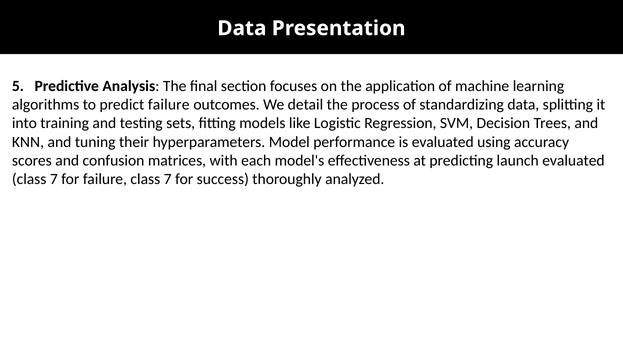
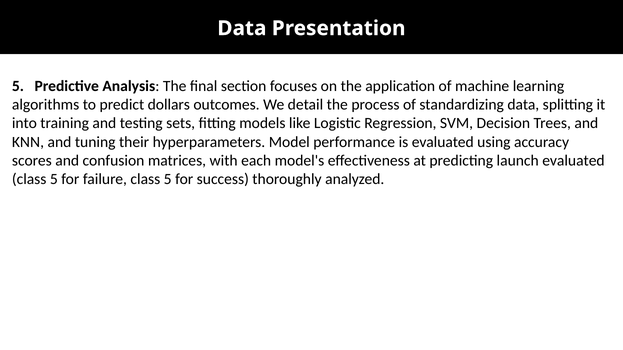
predict failure: failure -> dollars
7 at (54, 179): 7 -> 5
failure class 7: 7 -> 5
